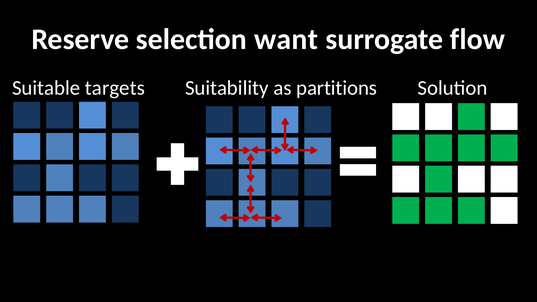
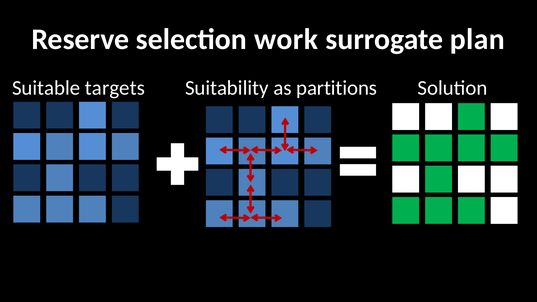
want: want -> work
flow: flow -> plan
